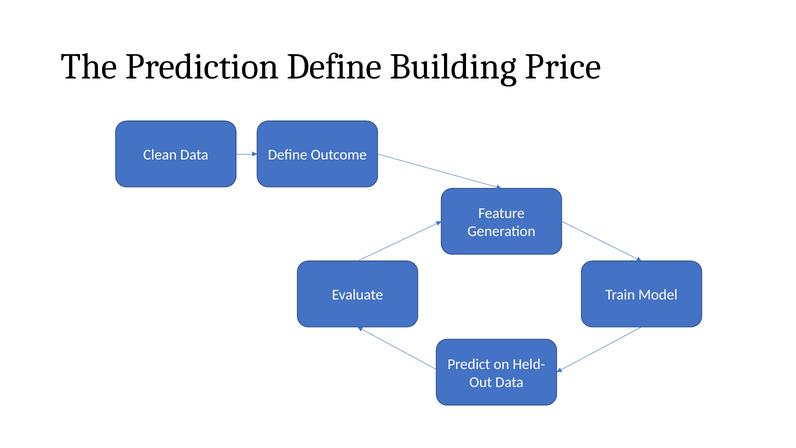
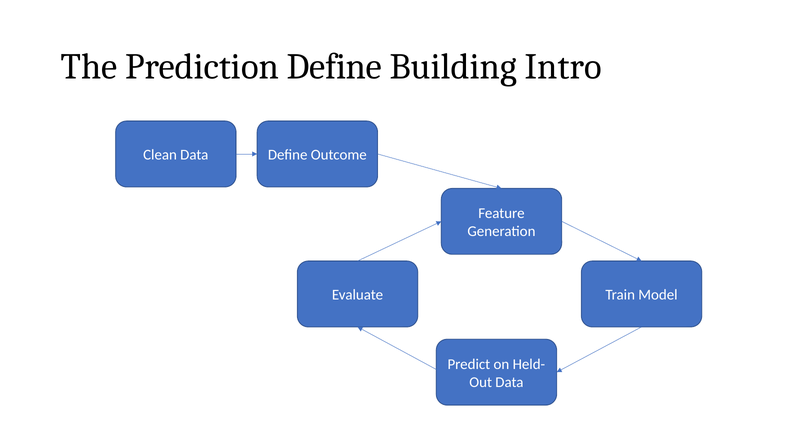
Price: Price -> Intro
